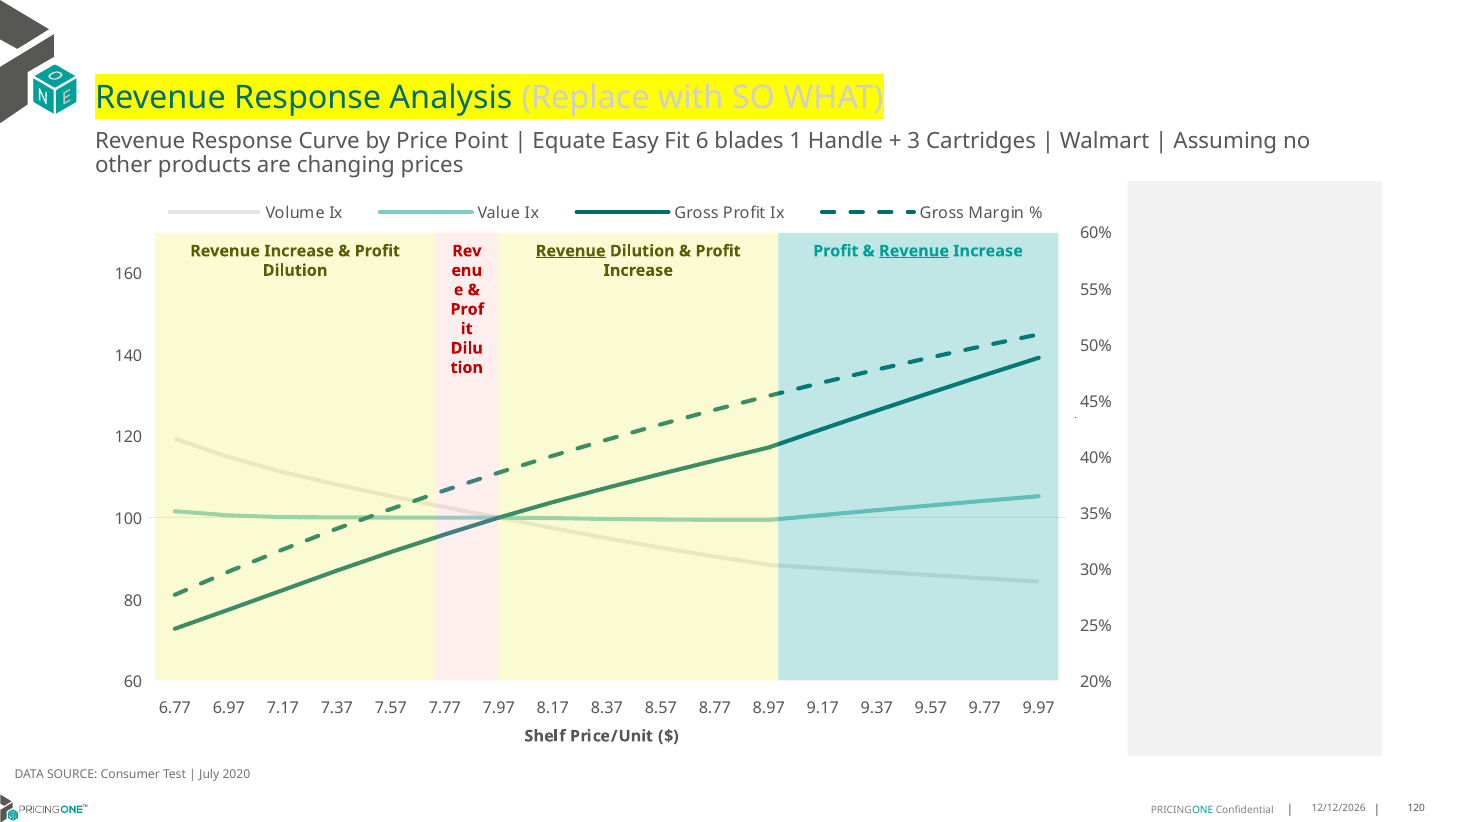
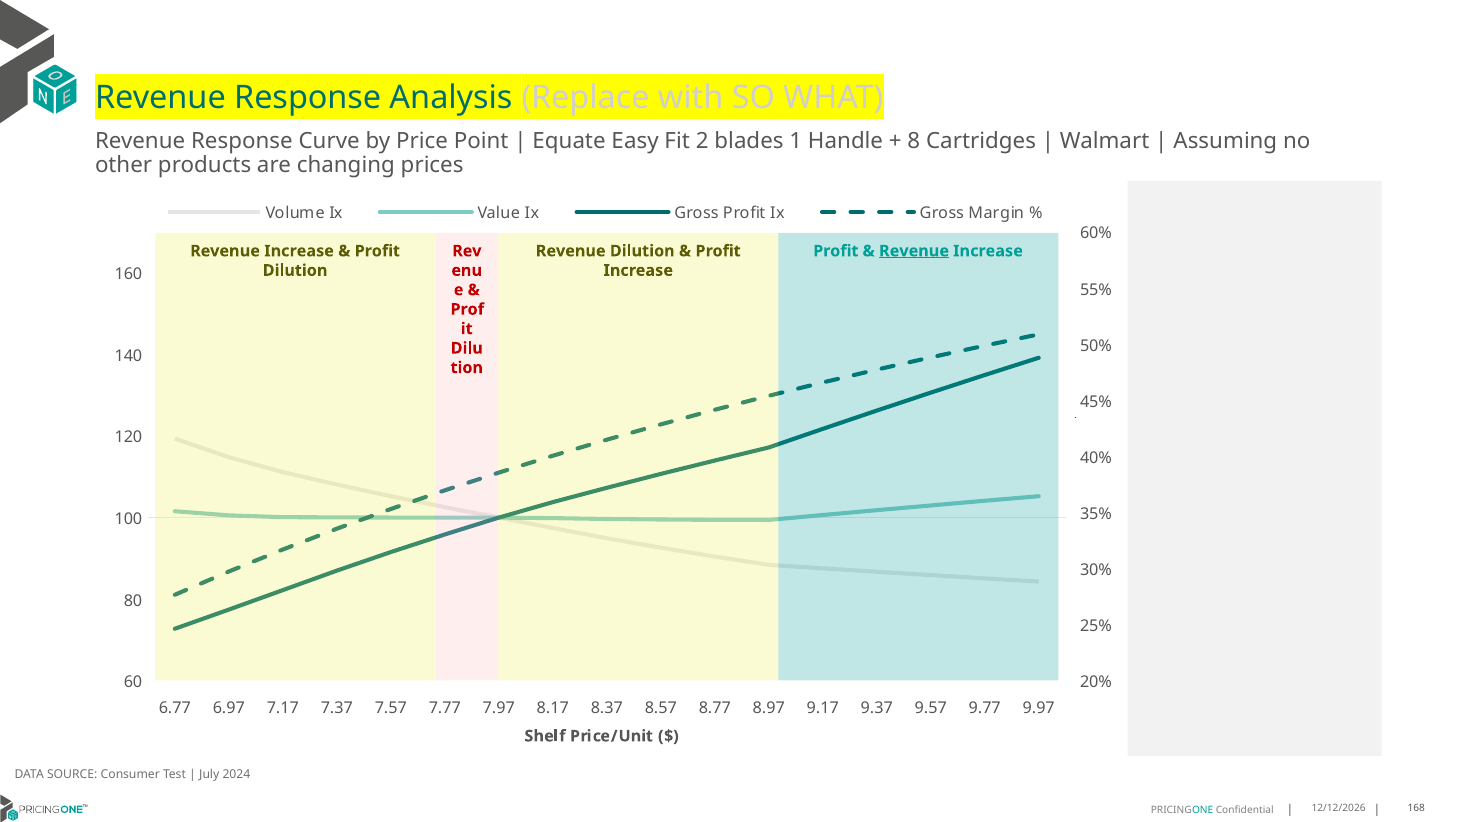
6: 6 -> 2
3: 3 -> 8
Revenue at (571, 251) underline: present -> none
2020: 2020 -> 2024
120 at (1416, 808): 120 -> 168
